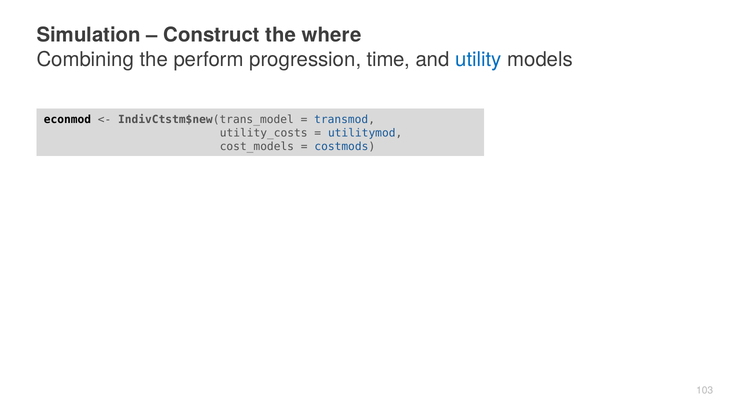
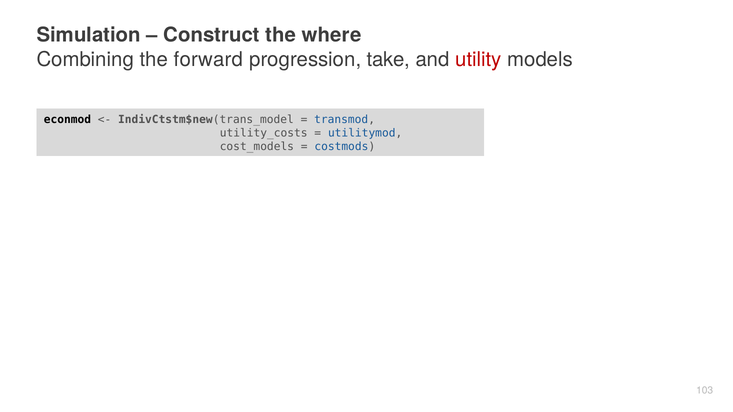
perform: perform -> forward
time: time -> take
utility colour: blue -> red
